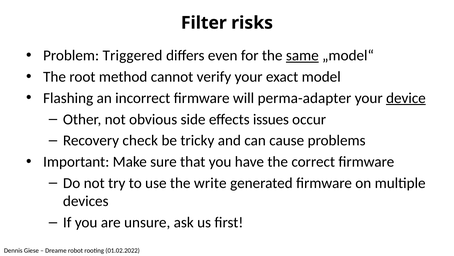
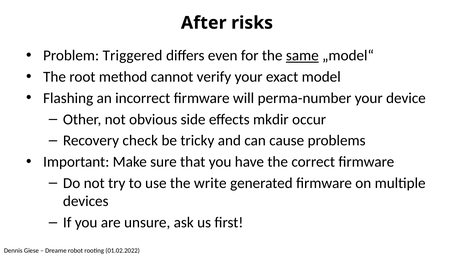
Filter: Filter -> After
perma-adapter: perma-adapter -> perma-number
device underline: present -> none
issues: issues -> mkdir
